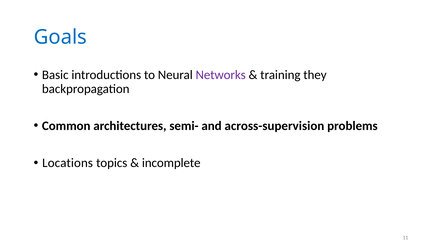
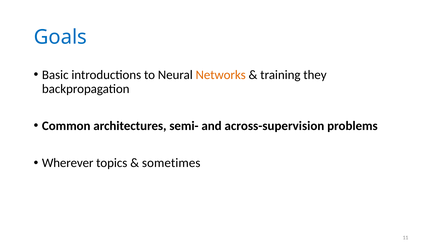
Networks colour: purple -> orange
Locations: Locations -> Wherever
incomplete: incomplete -> sometimes
